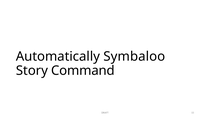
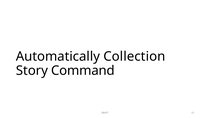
Symbaloo: Symbaloo -> Collection
